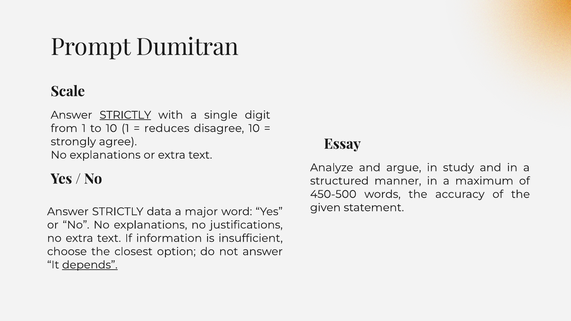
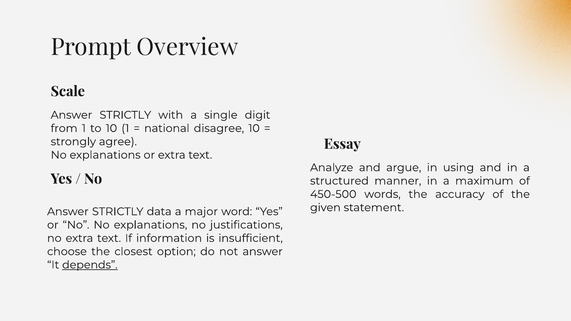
Dumitran: Dumitran -> Overview
STRICTLY at (125, 115) underline: present -> none
reduces: reduces -> national
study: study -> using
